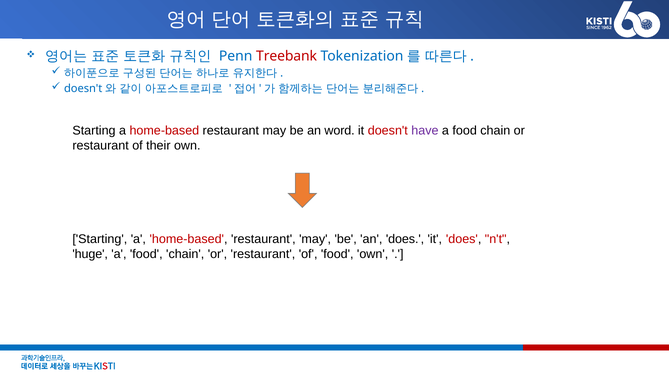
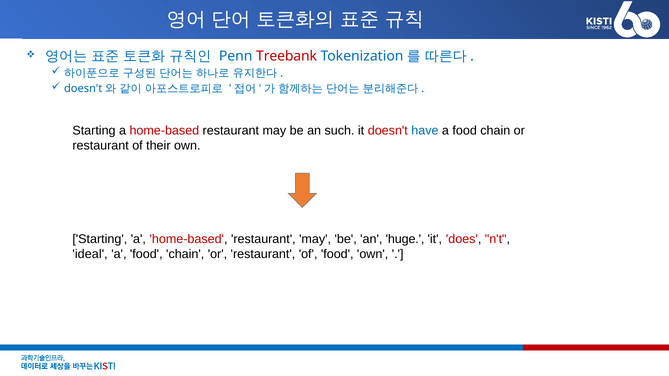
word: word -> such
have colour: purple -> blue
an does: does -> huge
huge: huge -> ideal
